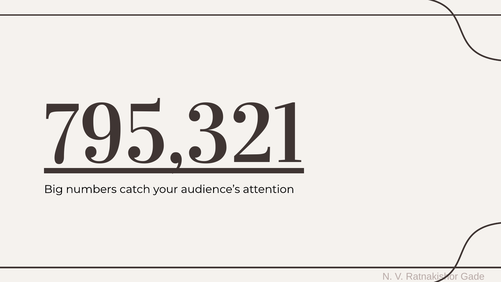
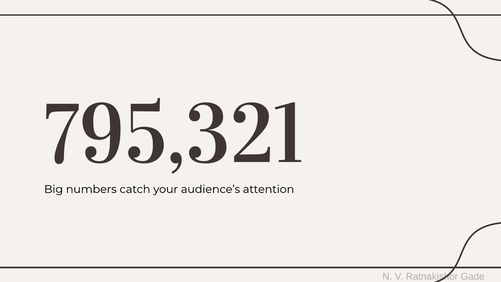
795,321 underline: present -> none
